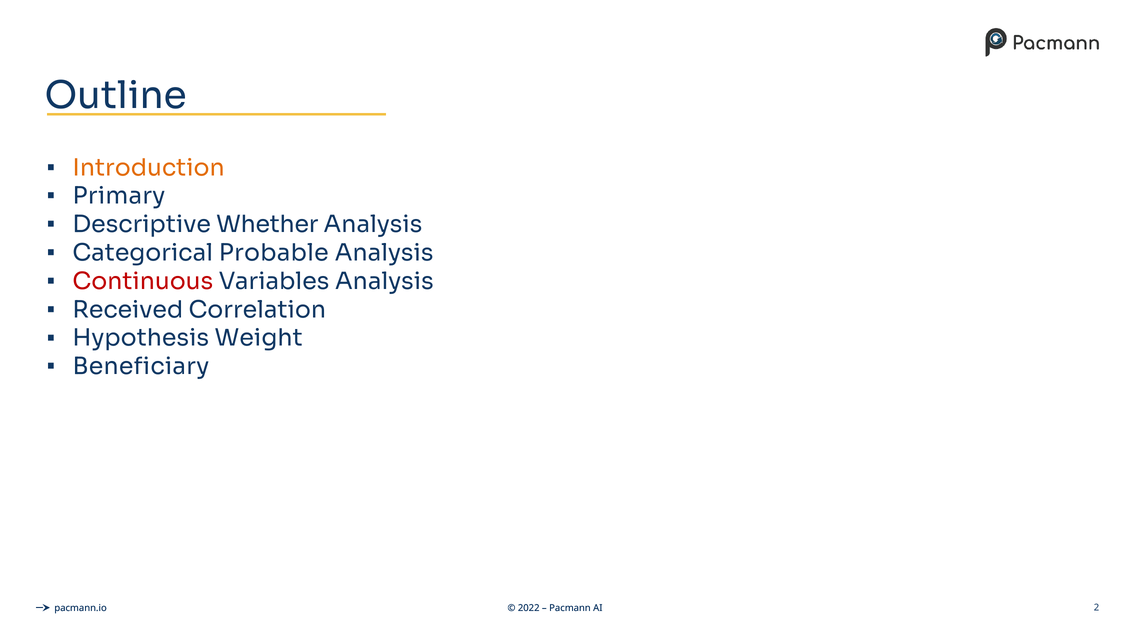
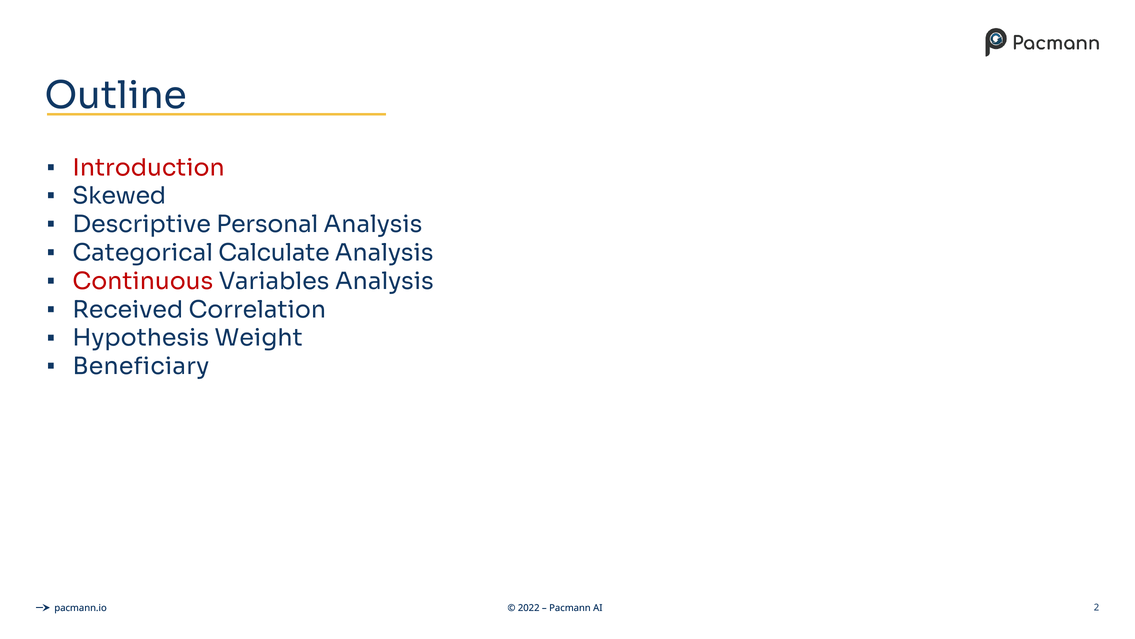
Introduction colour: orange -> red
Primary: Primary -> Skewed
Whether: Whether -> Personal
Probable: Probable -> Calculate
